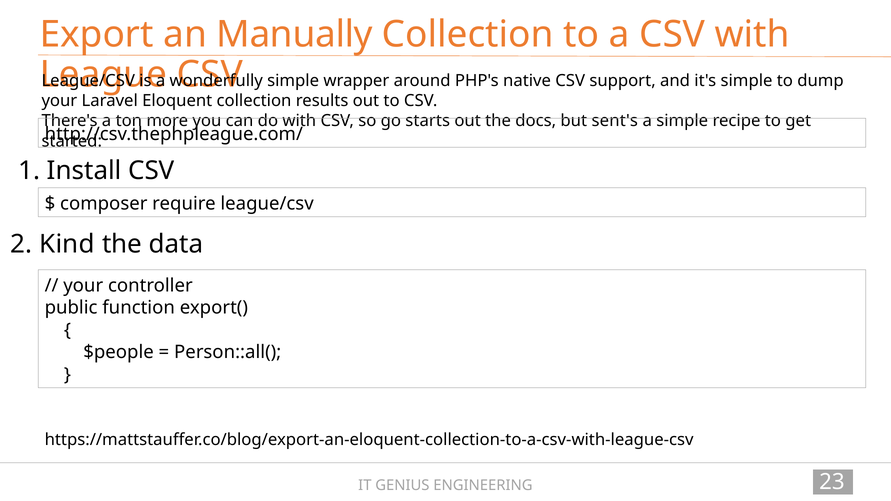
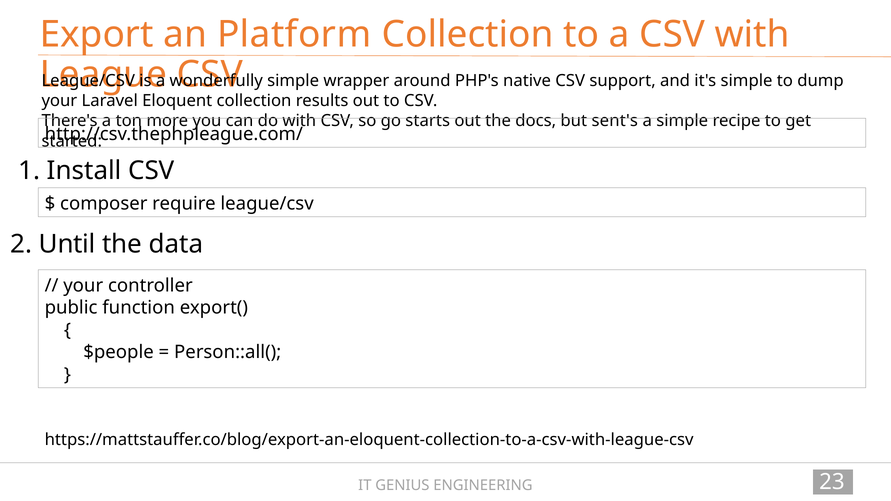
Manually: Manually -> Platform
Kind: Kind -> Until
